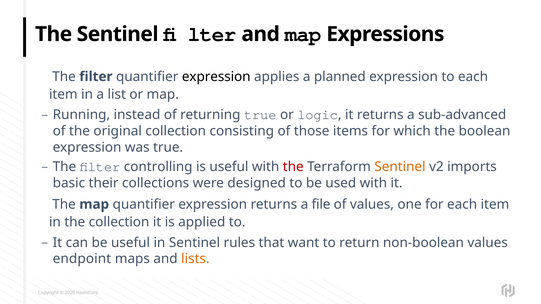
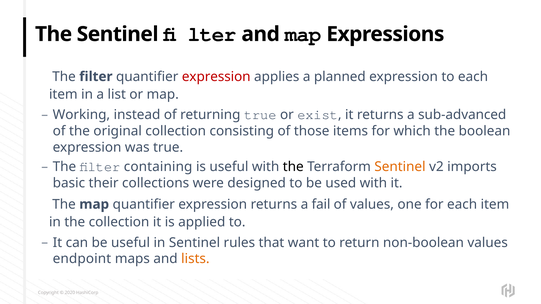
expression at (216, 77) colour: black -> red
Running: Running -> Working
logic: logic -> exist
controlling: controlling -> containing
the at (293, 167) colour: red -> black
file: file -> fail
